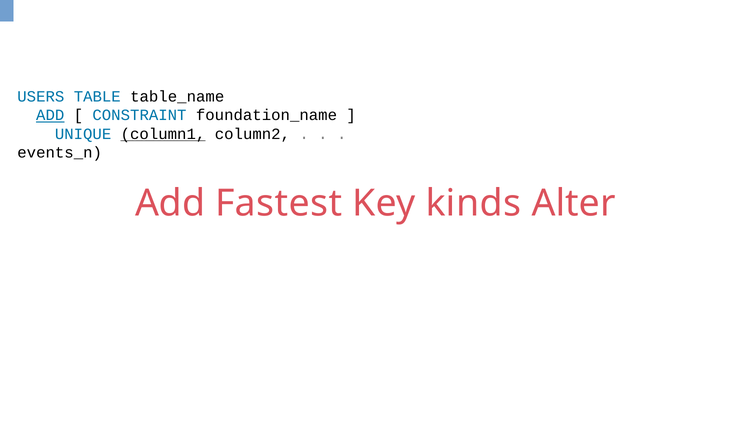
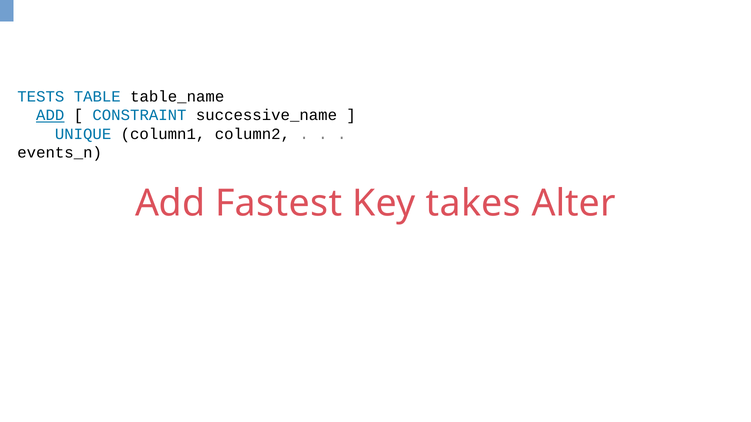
USERS: USERS -> TESTS
foundation_name: foundation_name -> successive_name
column1 underline: present -> none
kinds: kinds -> takes
